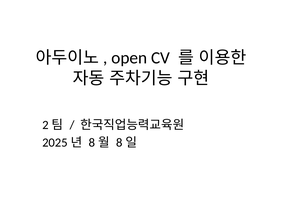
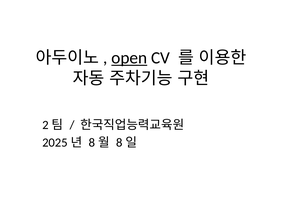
open underline: none -> present
